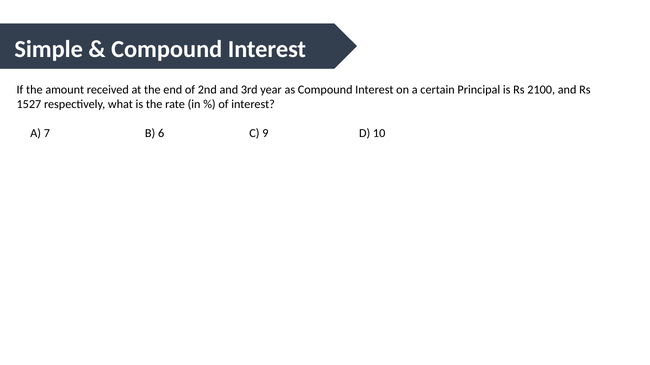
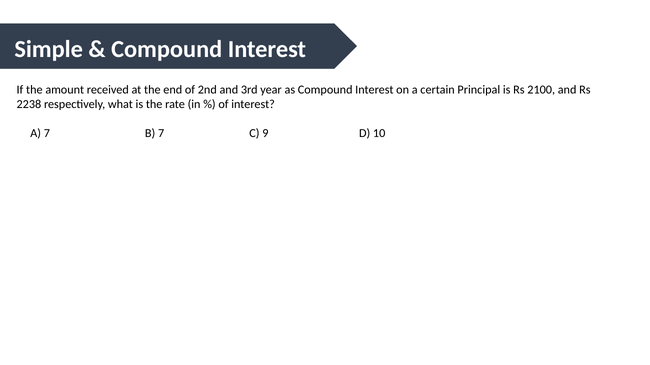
1527: 1527 -> 2238
B 6: 6 -> 7
